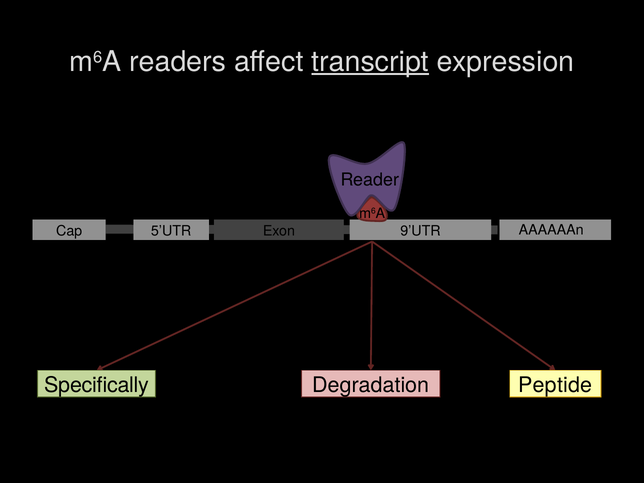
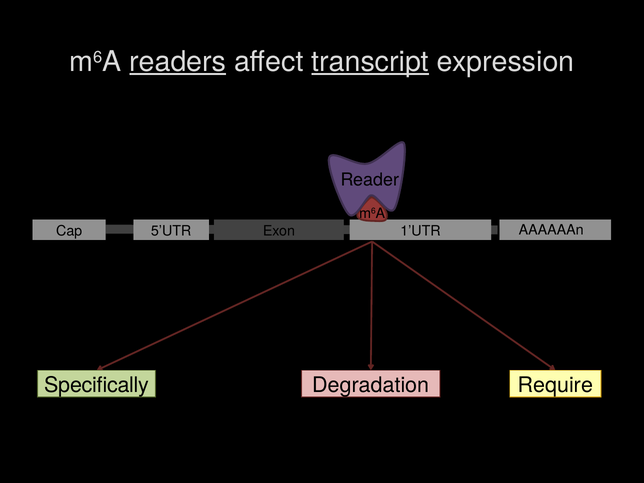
readers underline: none -> present
9’UTR: 9’UTR -> 1’UTR
Peptide: Peptide -> Require
